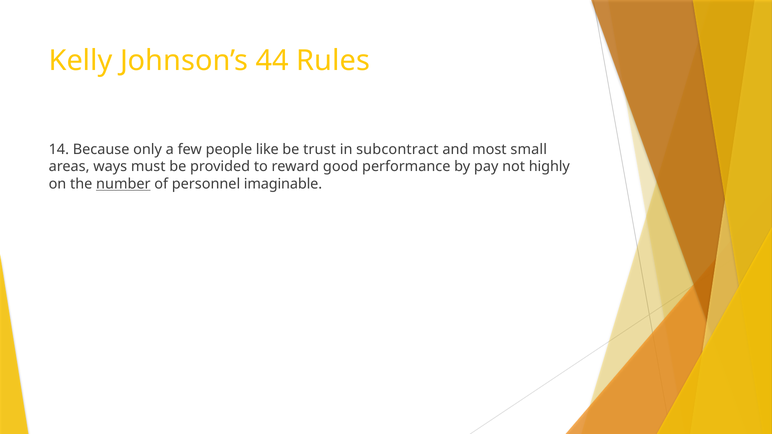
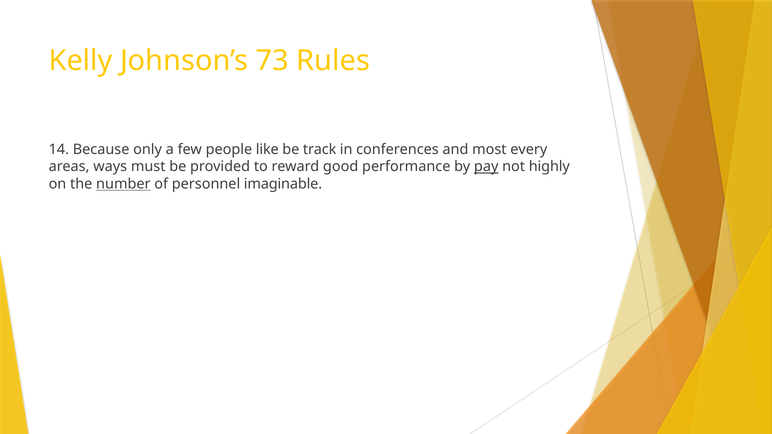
44: 44 -> 73
trust: trust -> track
subcontract: subcontract -> conferences
small: small -> every
pay underline: none -> present
